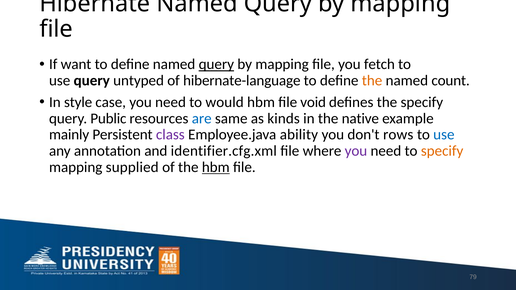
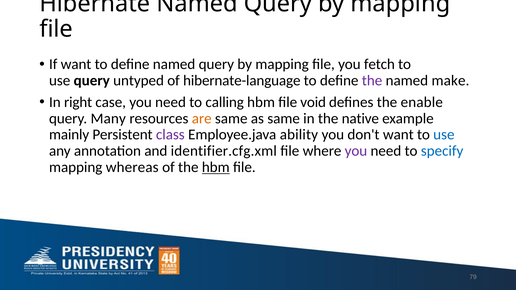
query at (216, 64) underline: present -> none
the at (372, 81) colour: orange -> purple
count: count -> make
style: style -> right
would: would -> calling
the specify: specify -> enable
Public: Public -> Many
are colour: blue -> orange
as kinds: kinds -> same
don't rows: rows -> want
specify at (442, 151) colour: orange -> blue
supplied: supplied -> whereas
